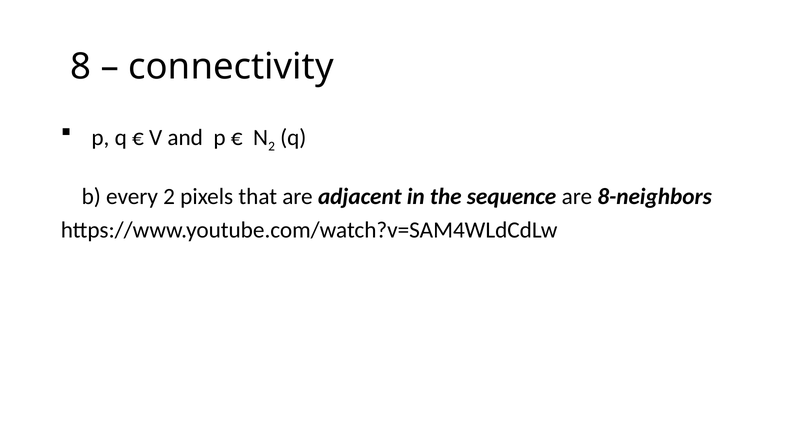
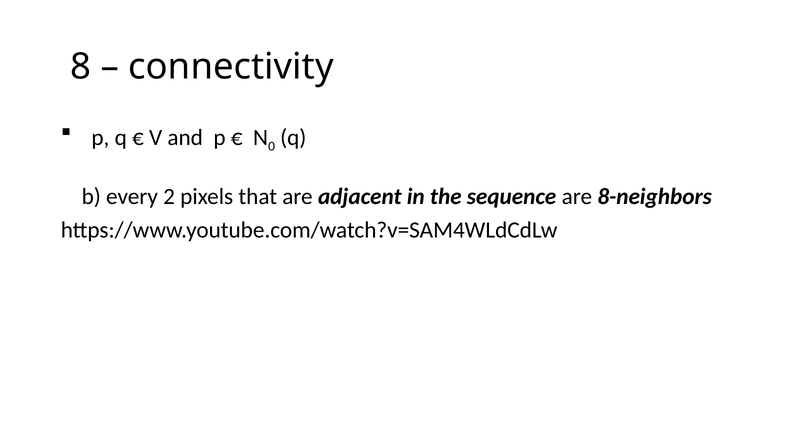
2 at (272, 147): 2 -> 0
